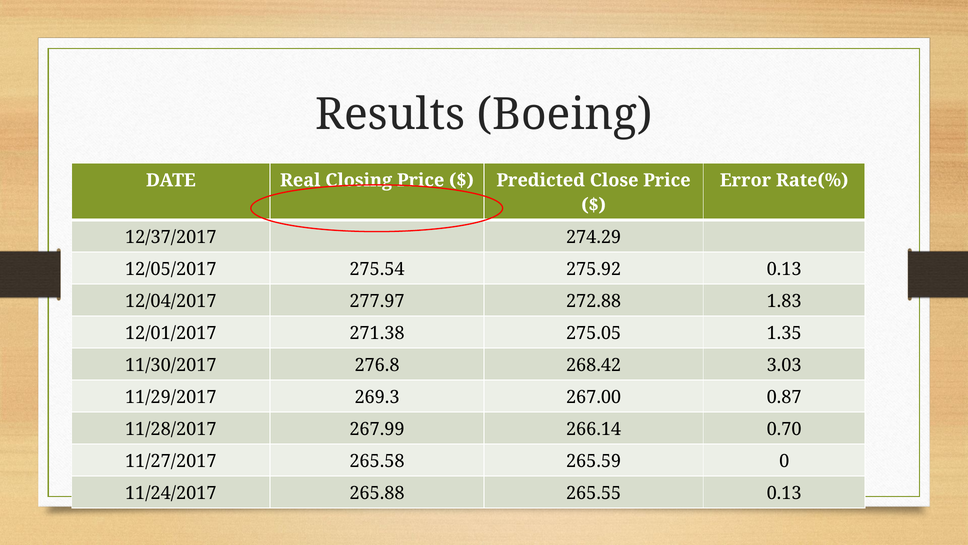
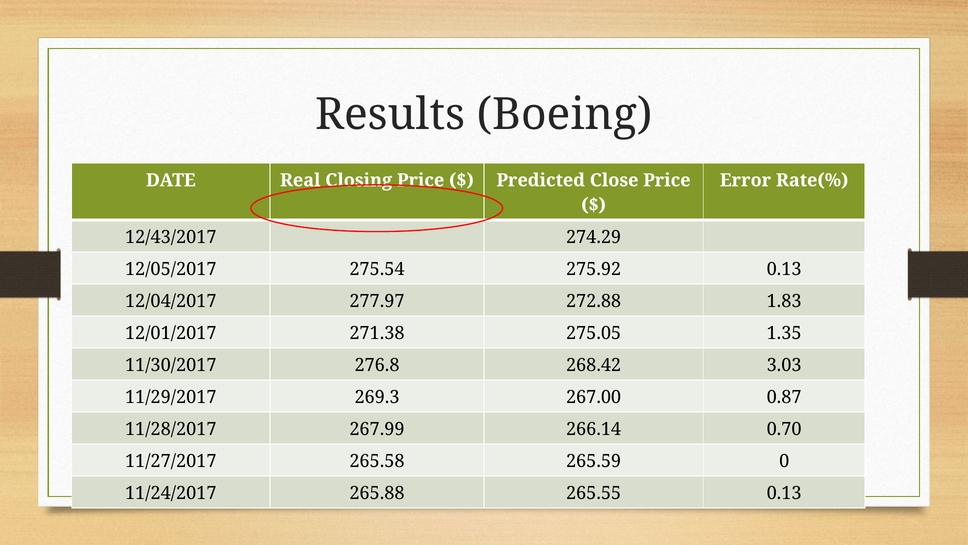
12/37/2017: 12/37/2017 -> 12/43/2017
